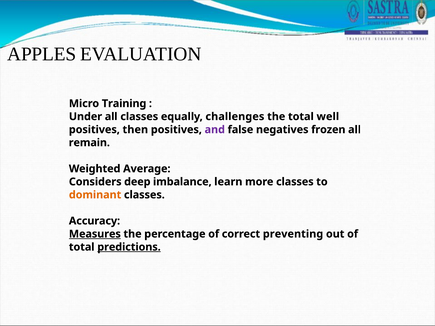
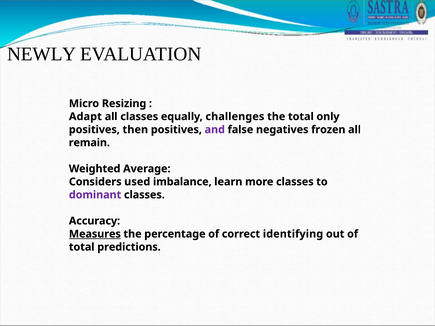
APPLES: APPLES -> NEWLY
Training: Training -> Resizing
Under: Under -> Adapt
well: well -> only
deep: deep -> used
dominant colour: orange -> purple
preventing: preventing -> identifying
predictions underline: present -> none
